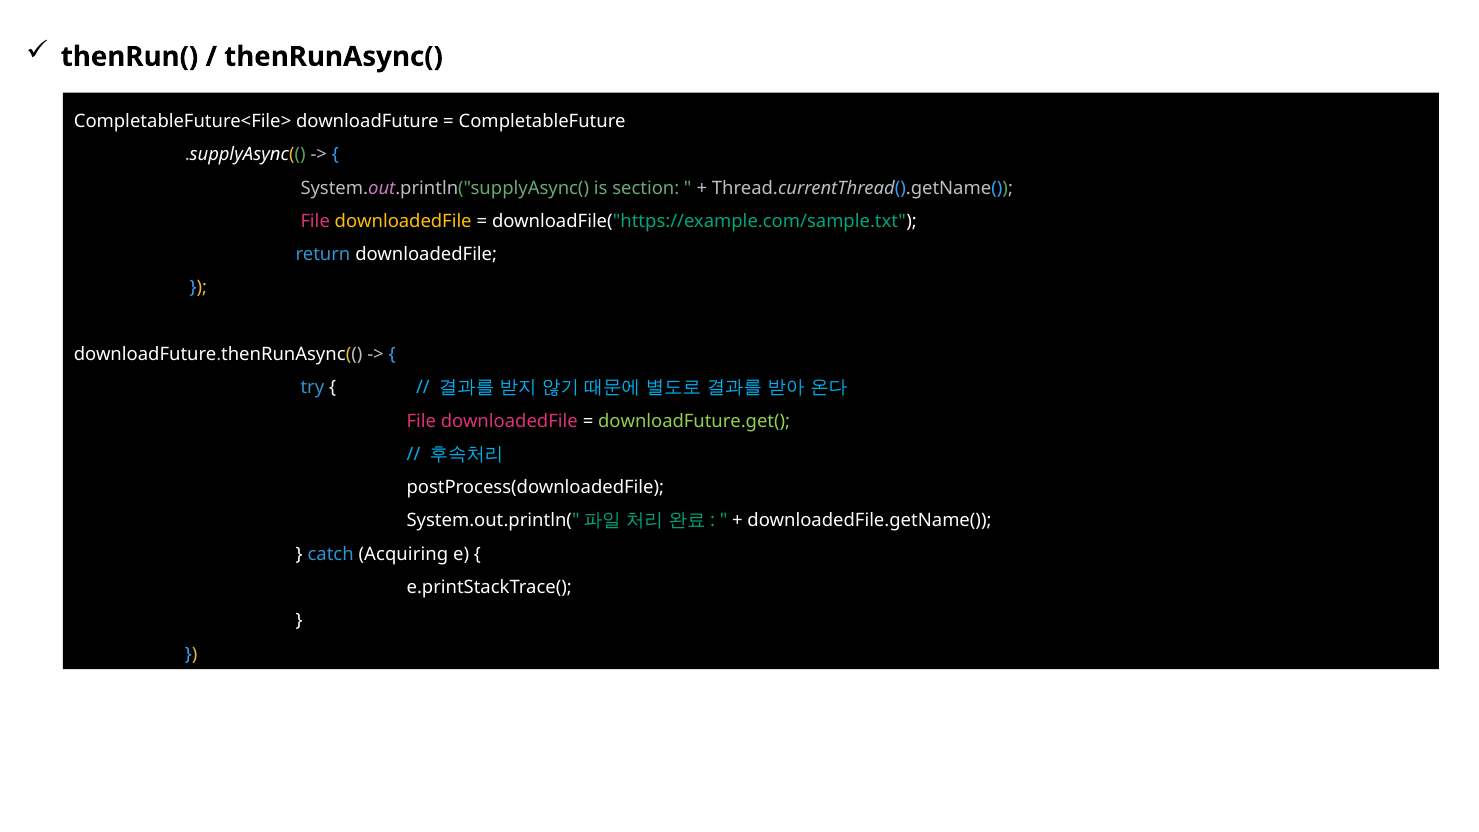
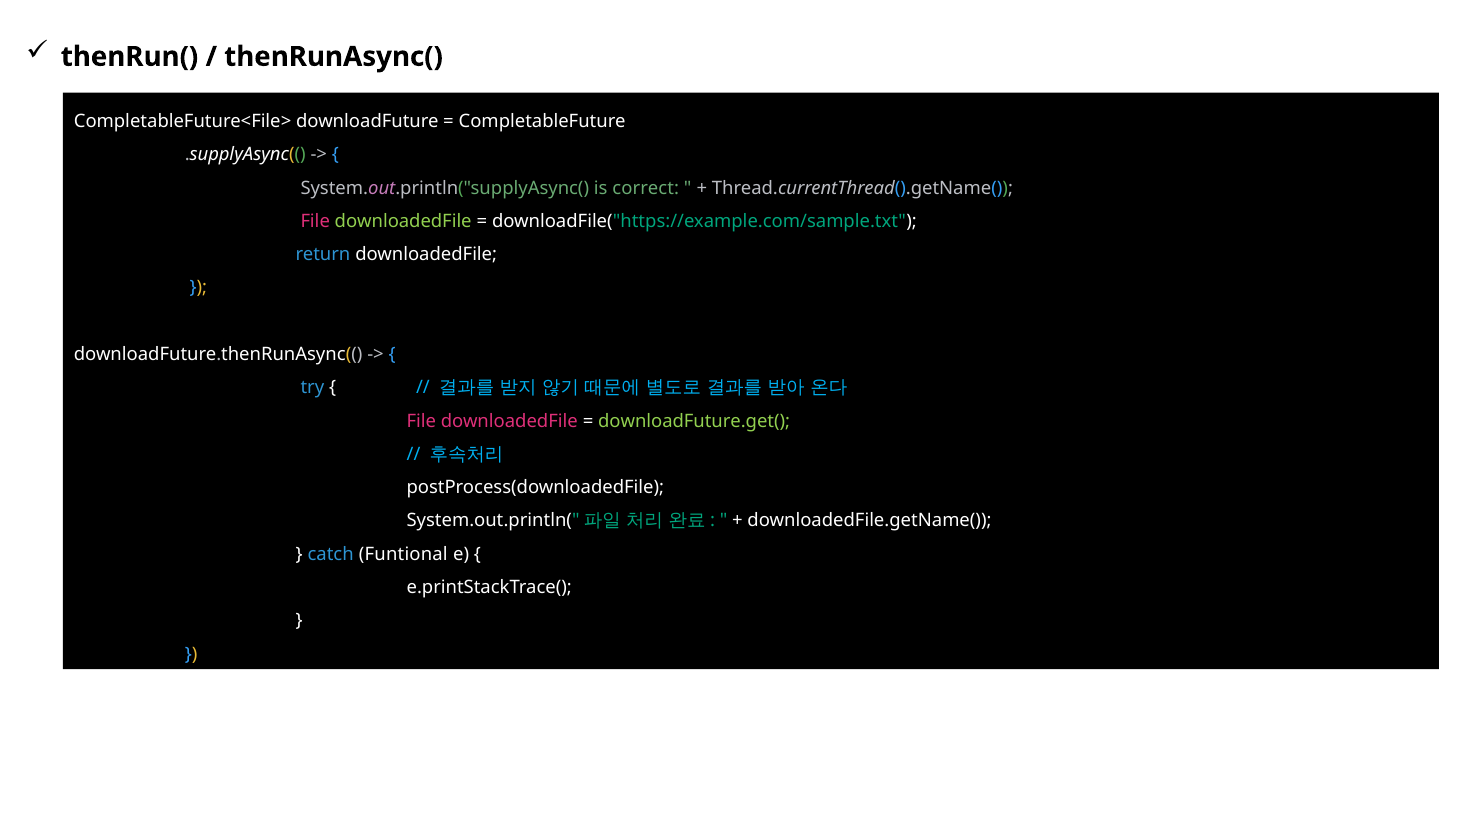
section: section -> correct
downloadedFile at (403, 221) colour: yellow -> light green
Acquiring: Acquiring -> Funtional
